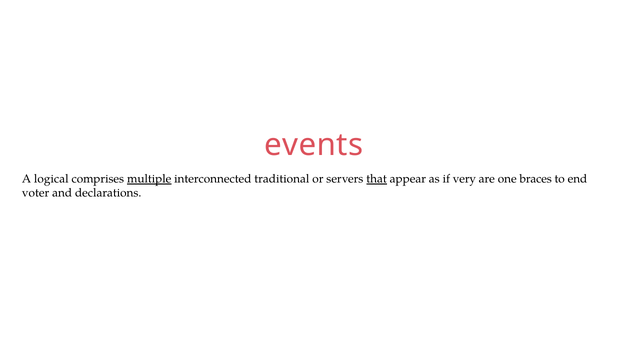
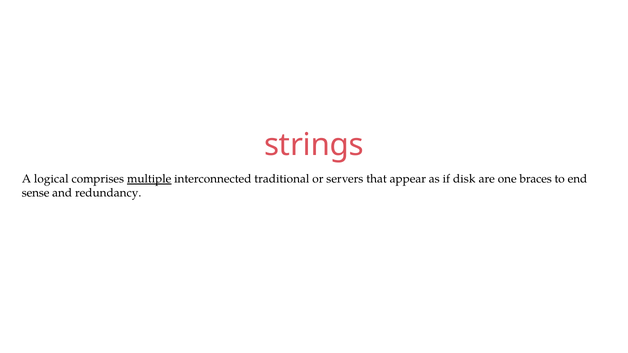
events: events -> strings
that underline: present -> none
very: very -> disk
voter: voter -> sense
declarations: declarations -> redundancy
